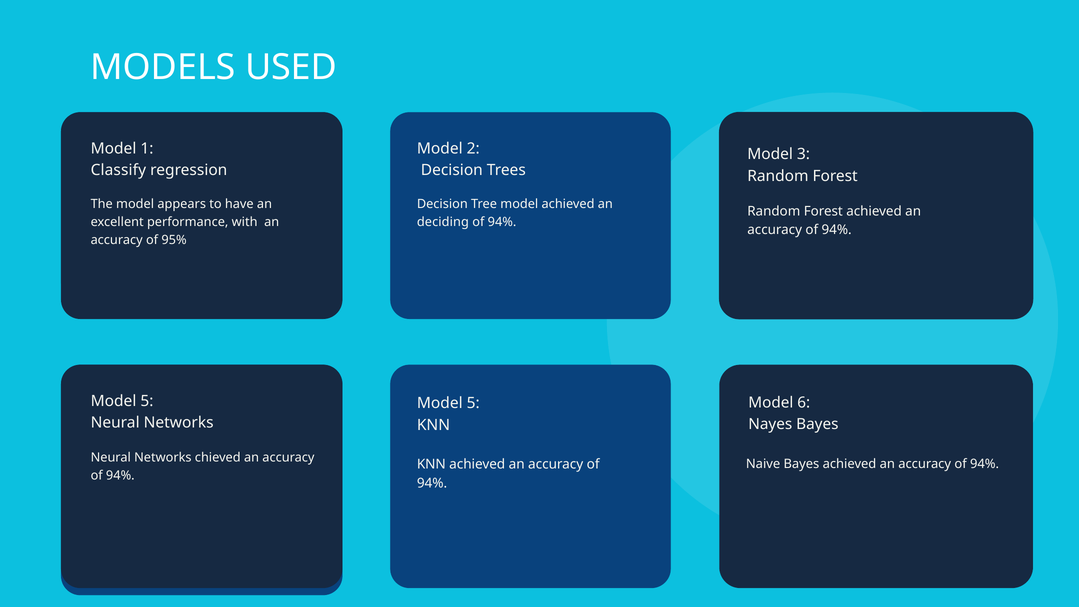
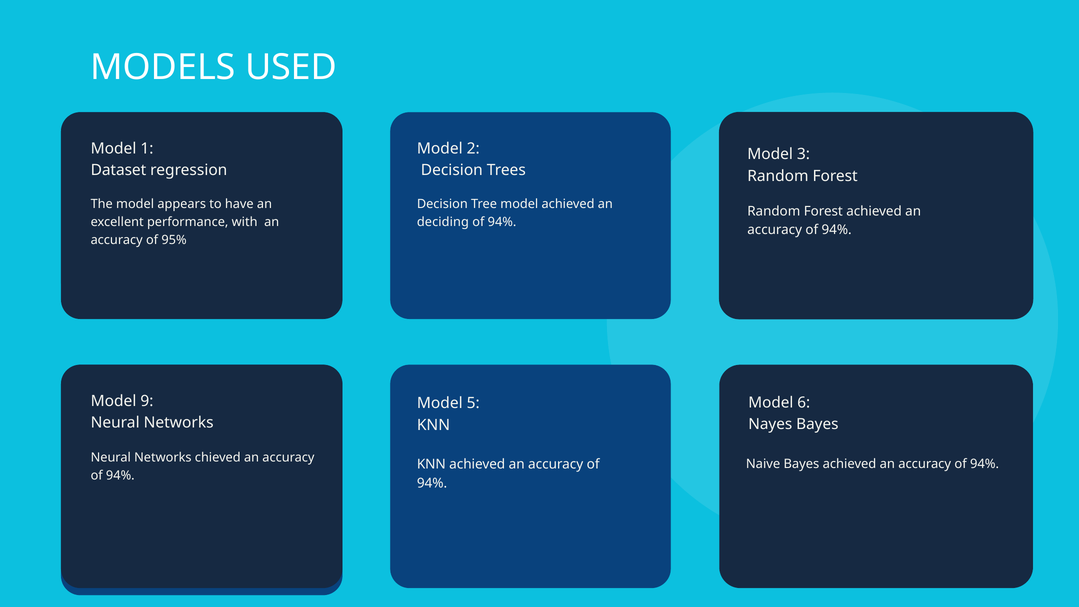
Classify: Classify -> Dataset
5 at (147, 401): 5 -> 9
